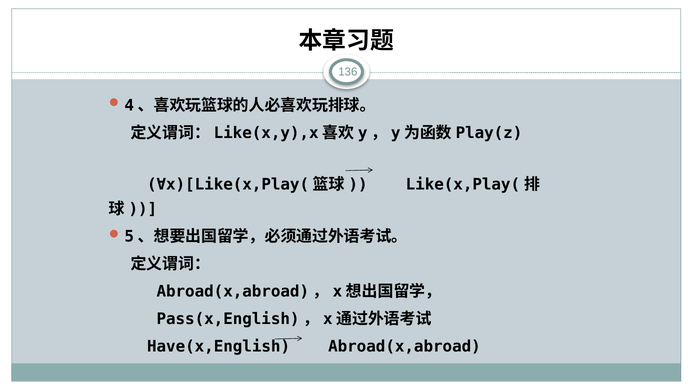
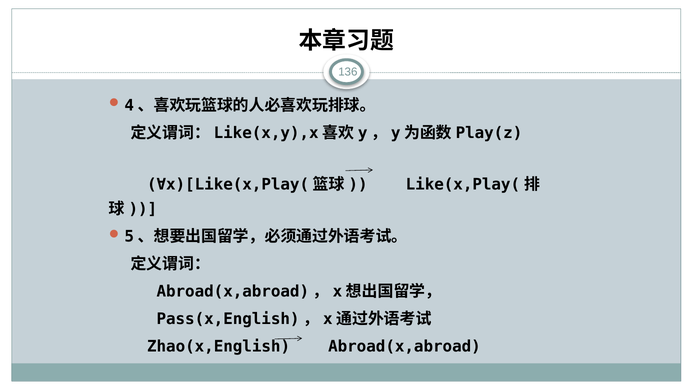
Have(x,English: Have(x,English -> Zhao(x,English
